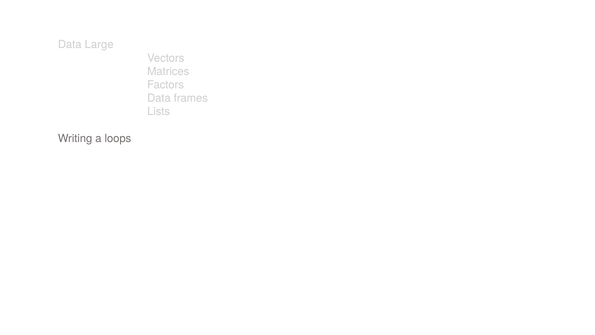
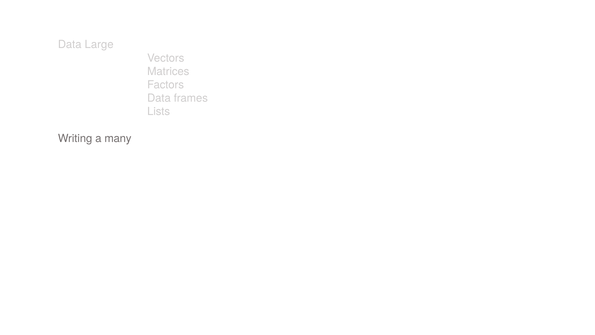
loops: loops -> many
